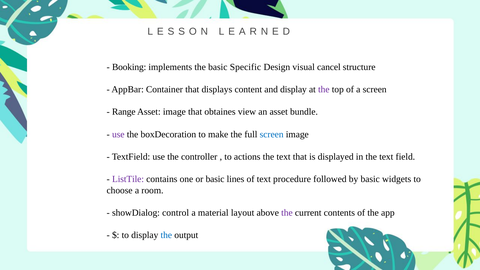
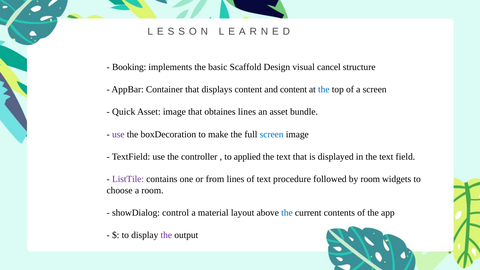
Specific: Specific -> Scaffold
and display: display -> content
the at (324, 89) colour: purple -> blue
Range: Range -> Quick
obtaines view: view -> lines
actions: actions -> applied
or basic: basic -> from
by basic: basic -> room
the at (287, 213) colour: purple -> blue
the at (166, 235) colour: blue -> purple
